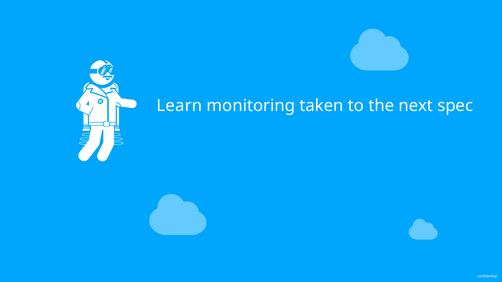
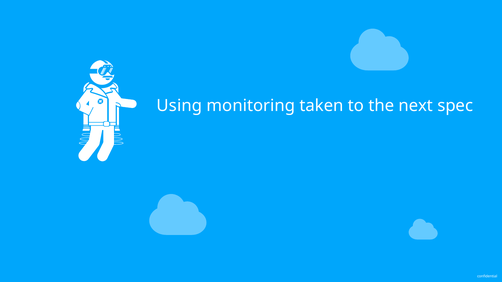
Learn: Learn -> Using
